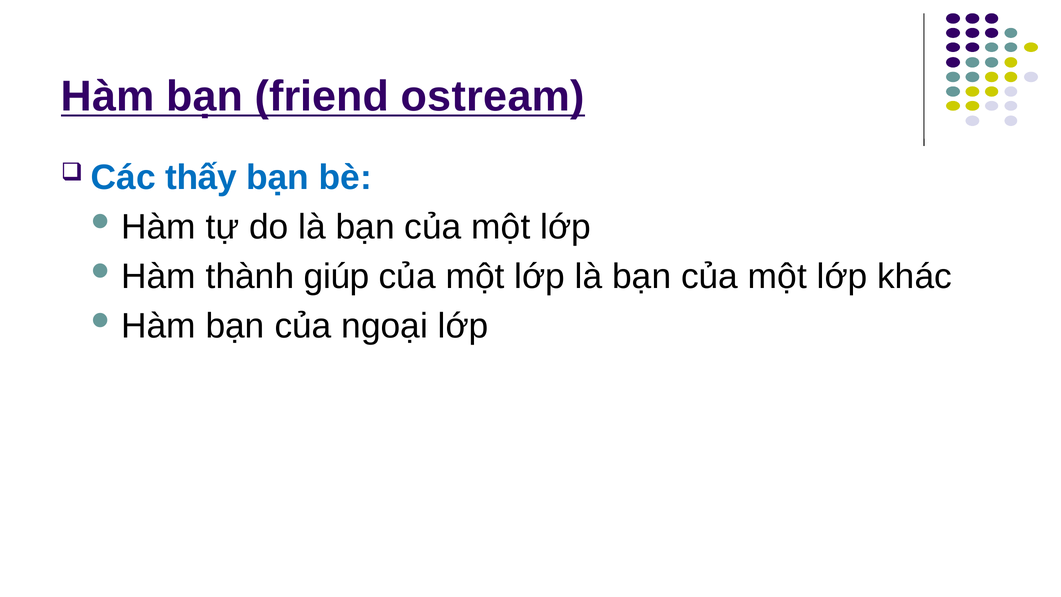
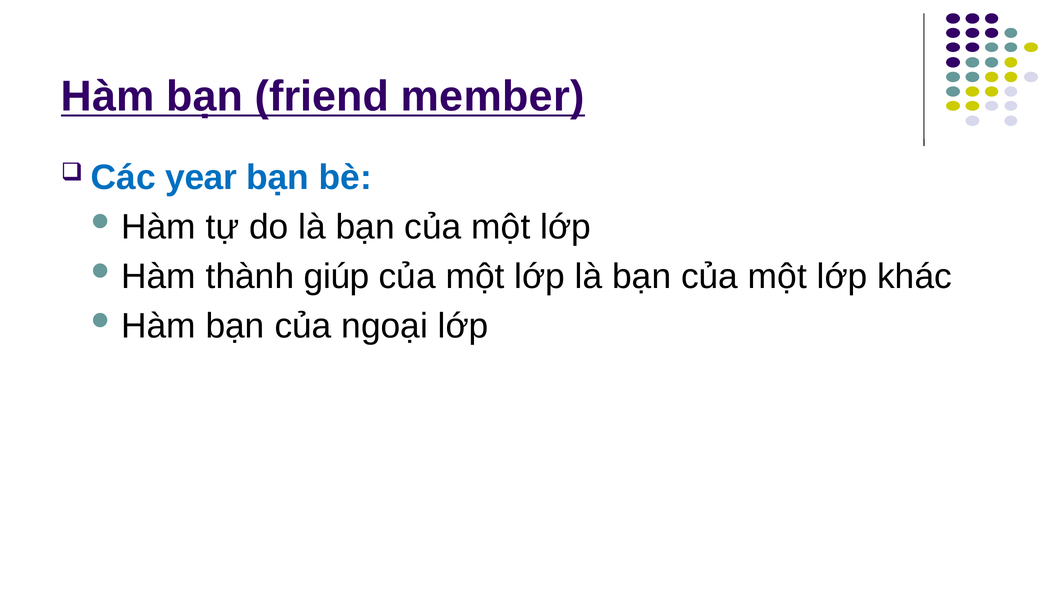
ostream: ostream -> member
thấy: thấy -> year
